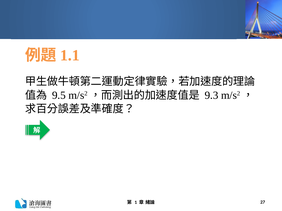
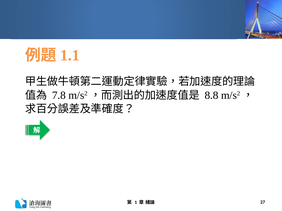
9.5: 9.5 -> 7.8
9.3: 9.3 -> 8.8
